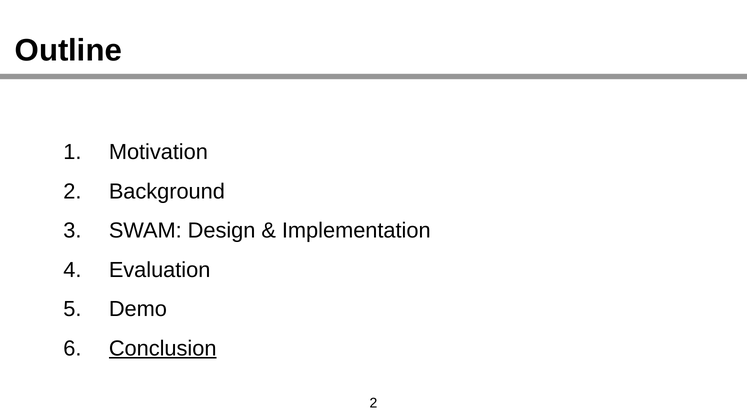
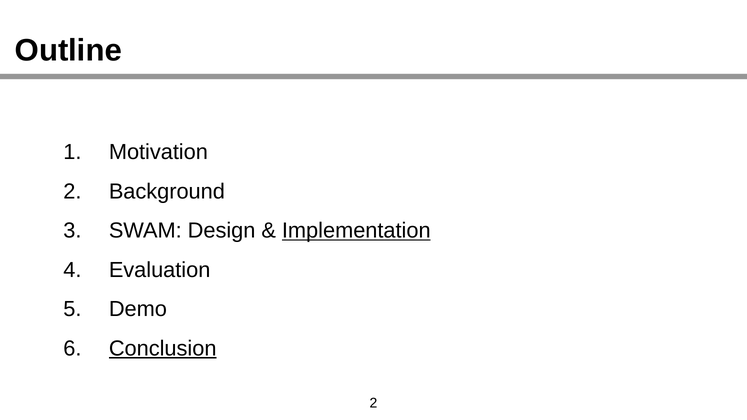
Implementation underline: none -> present
